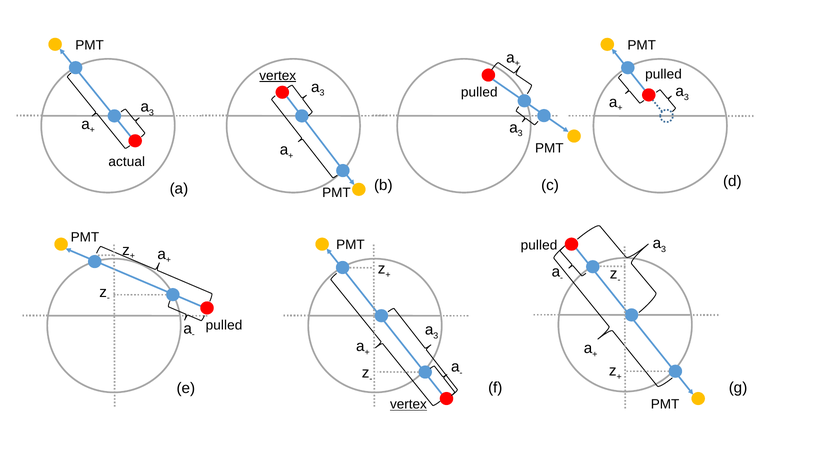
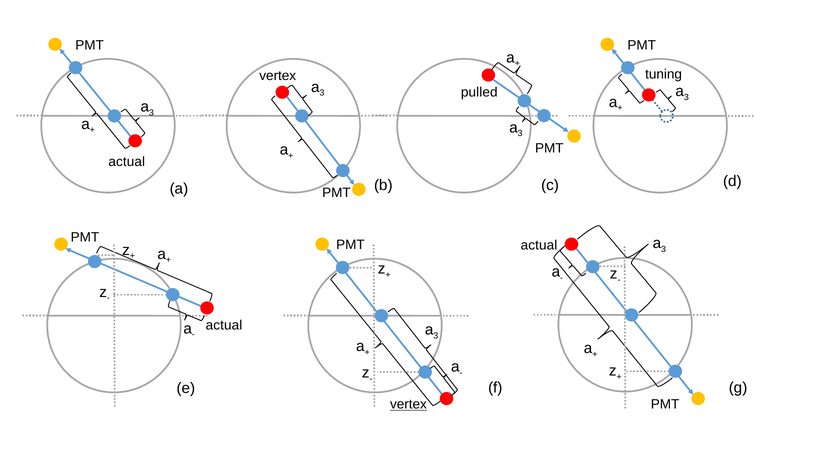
pulled at (664, 74): pulled -> tuning
vertex at (278, 76) underline: present -> none
pulled at (539, 245): pulled -> actual
pulled at (224, 325): pulled -> actual
